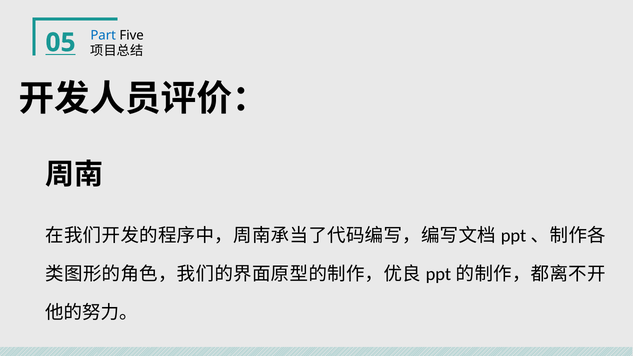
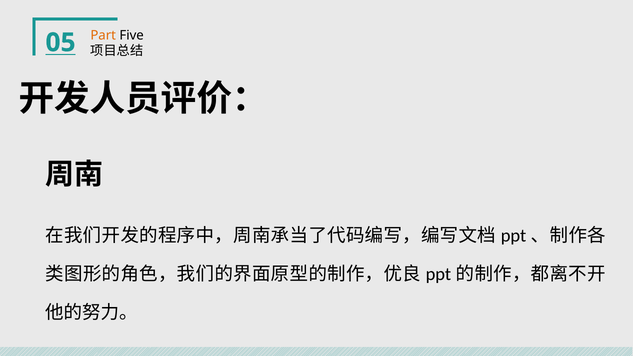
Part colour: blue -> orange
